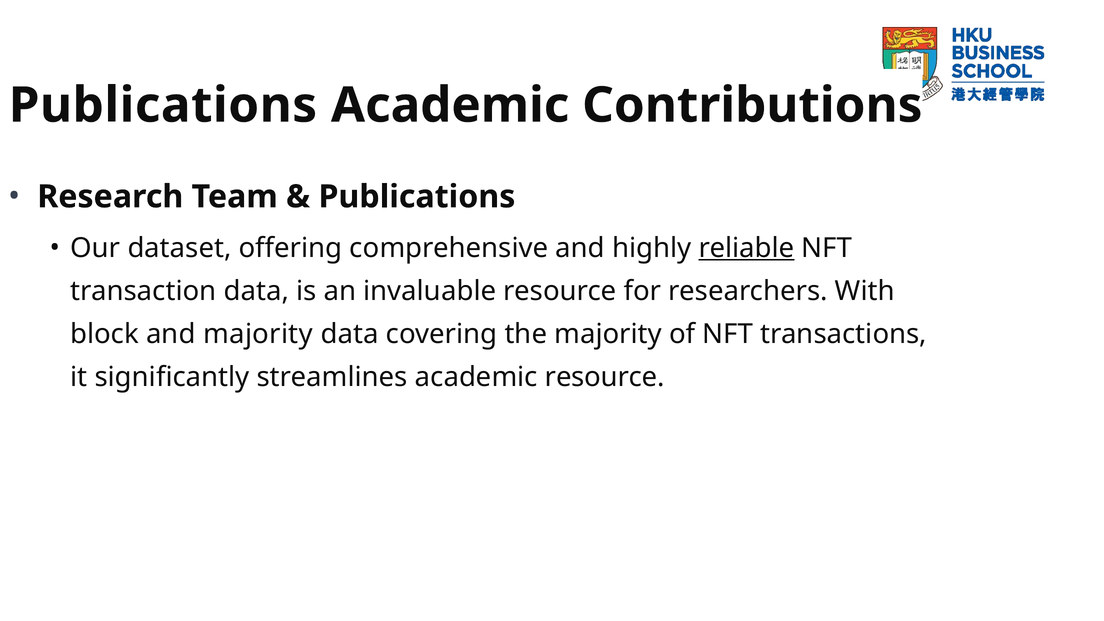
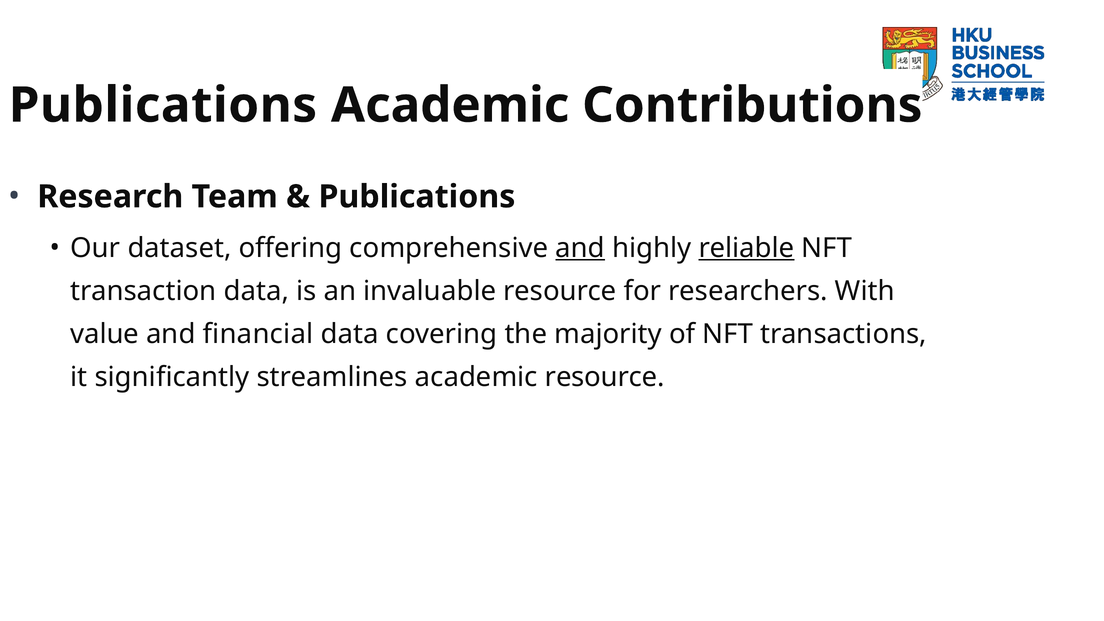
and at (580, 248) underline: none -> present
block: block -> value
and majority: majority -> financial
